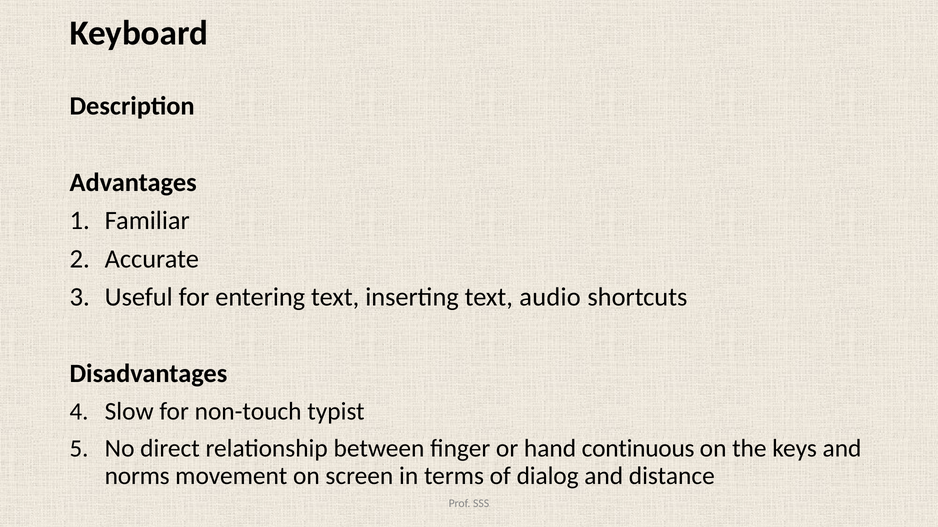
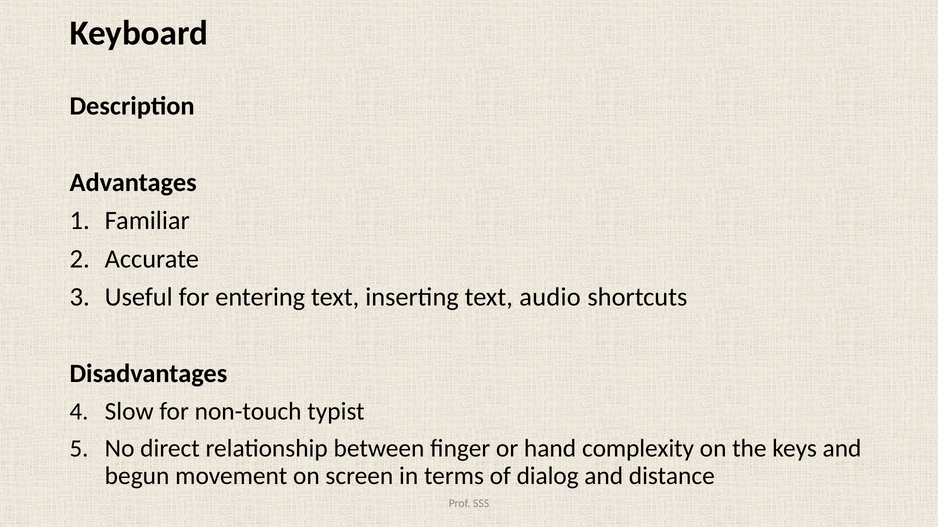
continuous: continuous -> complexity
norms: norms -> begun
